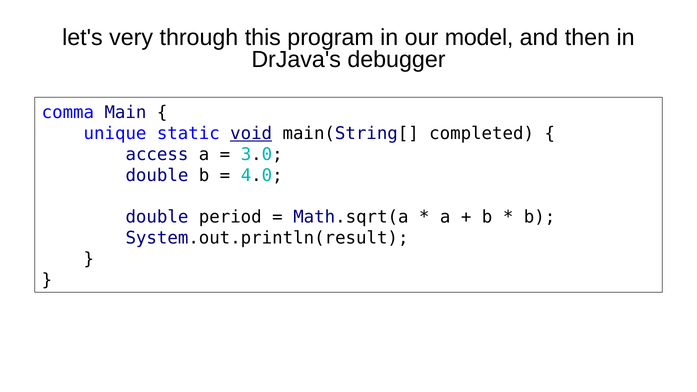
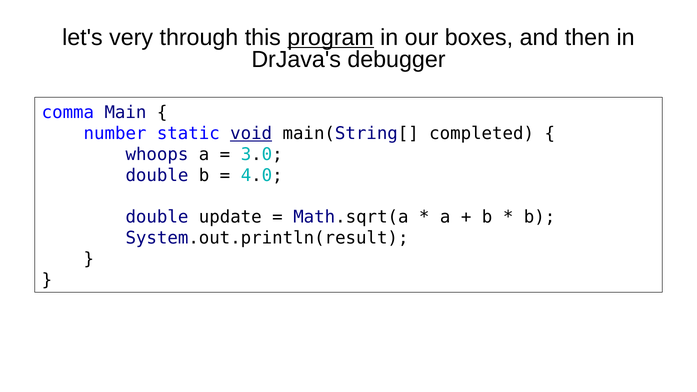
program underline: none -> present
model: model -> boxes
unique: unique -> number
access: access -> whoops
period: period -> update
